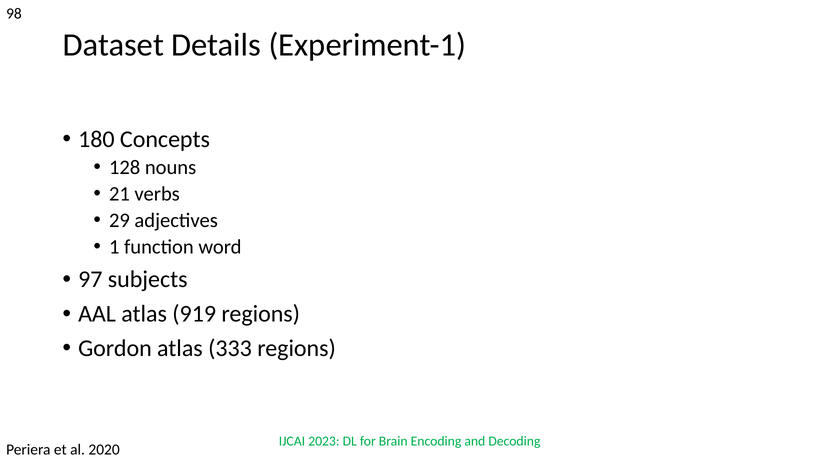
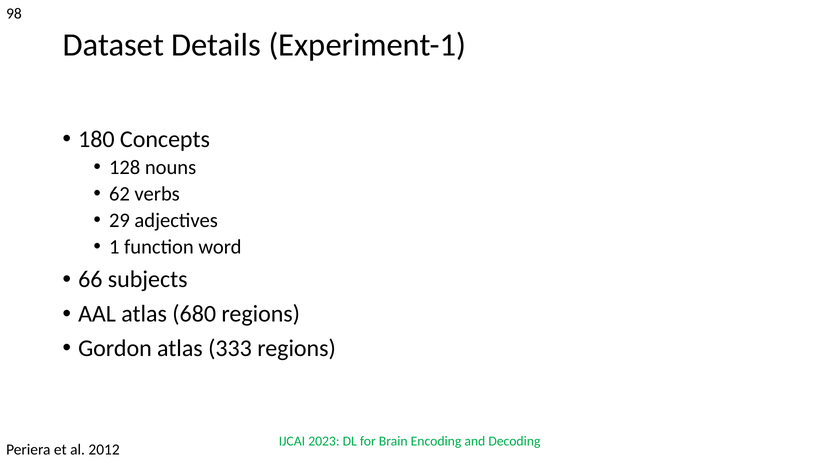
21: 21 -> 62
97: 97 -> 66
919: 919 -> 680
2020: 2020 -> 2012
